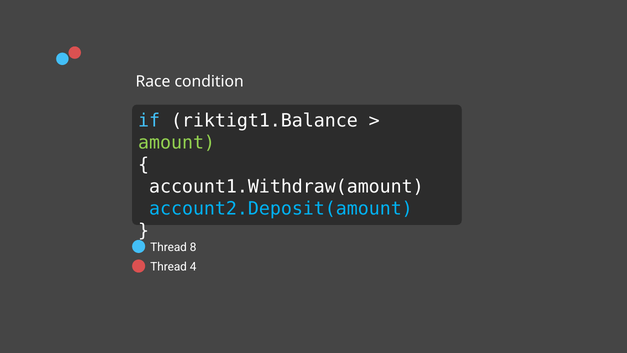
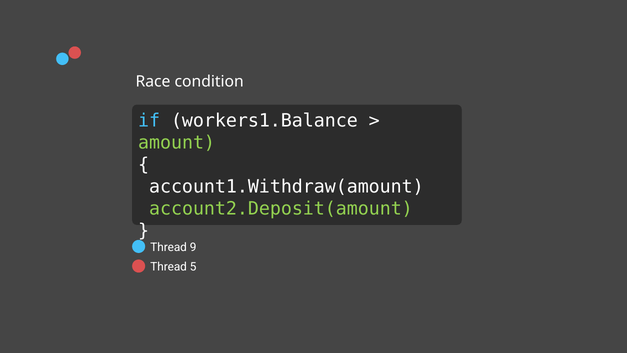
riktigt1.Balance: riktigt1.Balance -> workers1.Balance
account2.Deposit(amount colour: light blue -> light green
8: 8 -> 9
4: 4 -> 5
